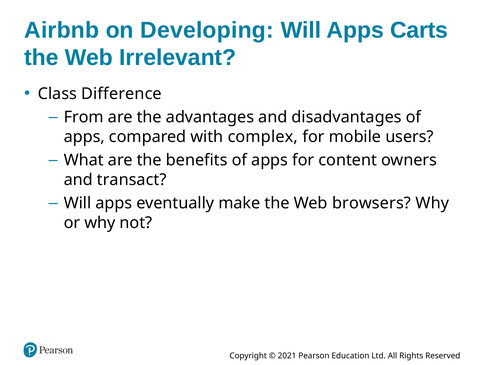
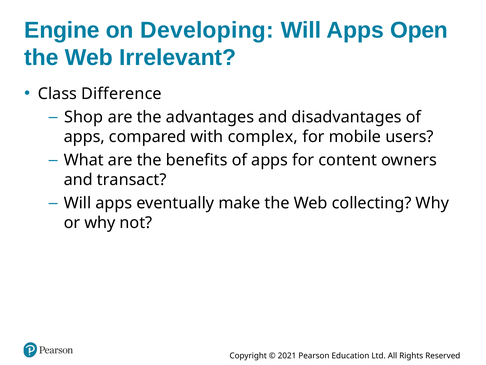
Airbnb: Airbnb -> Engine
Carts: Carts -> Open
From: From -> Shop
browsers: browsers -> collecting
